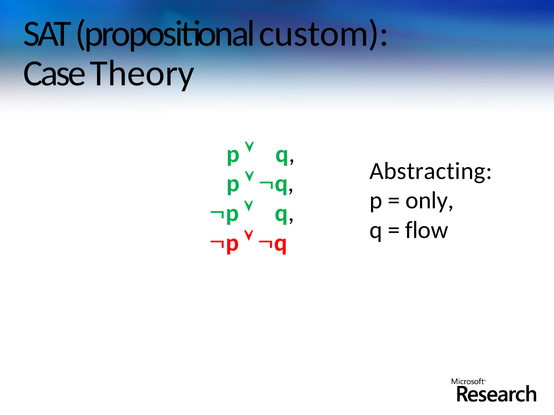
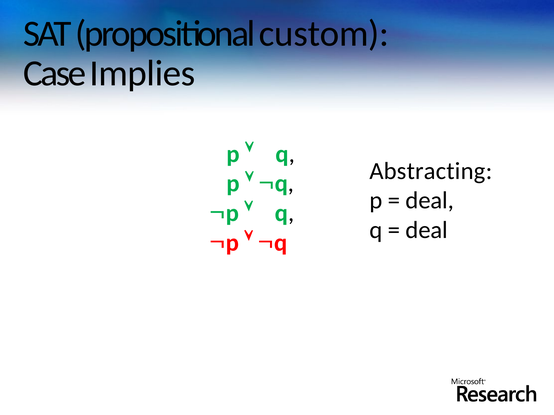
Theory: Theory -> Implies
only at (430, 201): only -> deal
flow at (427, 230): flow -> deal
